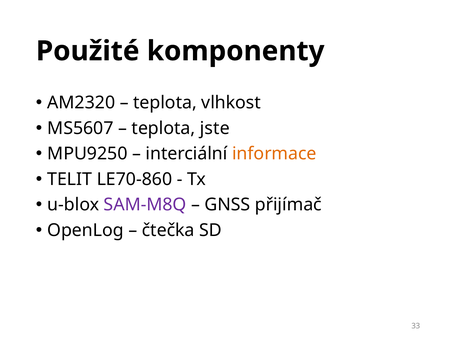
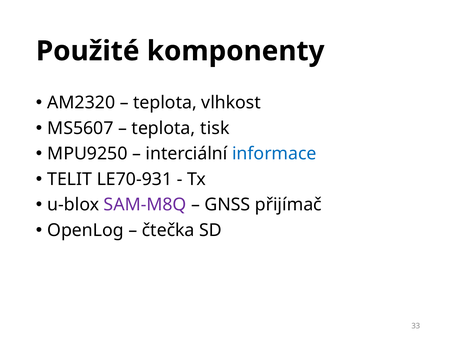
jste: jste -> tisk
informace colour: orange -> blue
LE70-860: LE70-860 -> LE70-931
